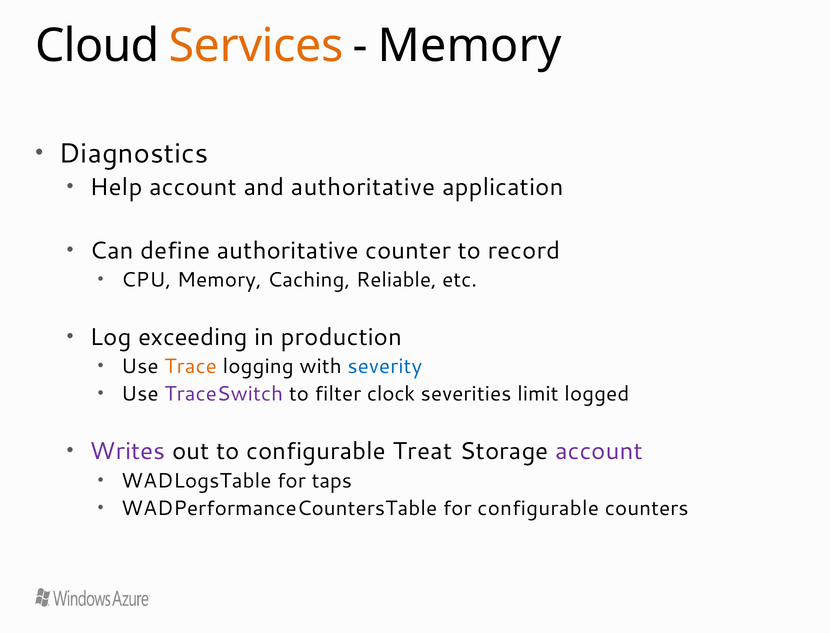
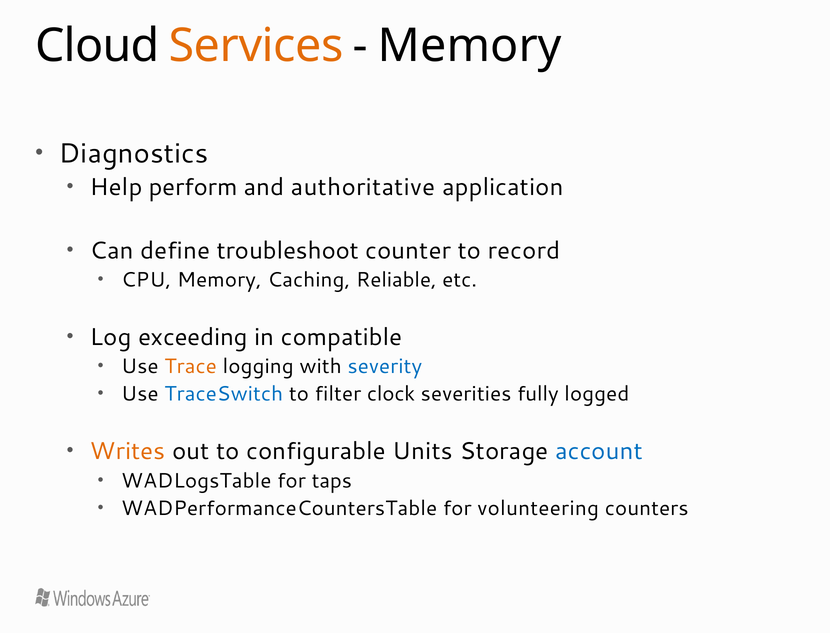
Help account: account -> perform
define authoritative: authoritative -> troubleshoot
production: production -> compatible
TraceSwitch colour: purple -> blue
limit: limit -> fully
Writes colour: purple -> orange
Treat: Treat -> Units
account at (599, 451) colour: purple -> blue
for configurable: configurable -> volunteering
